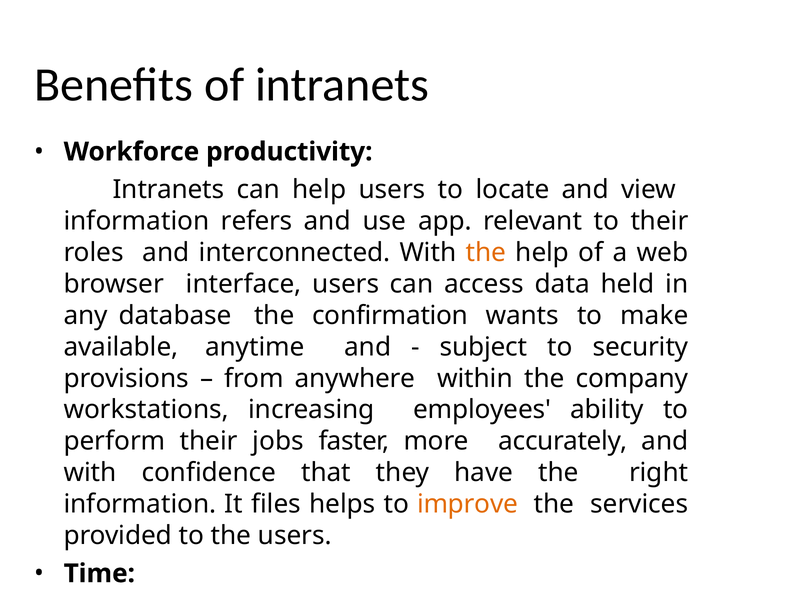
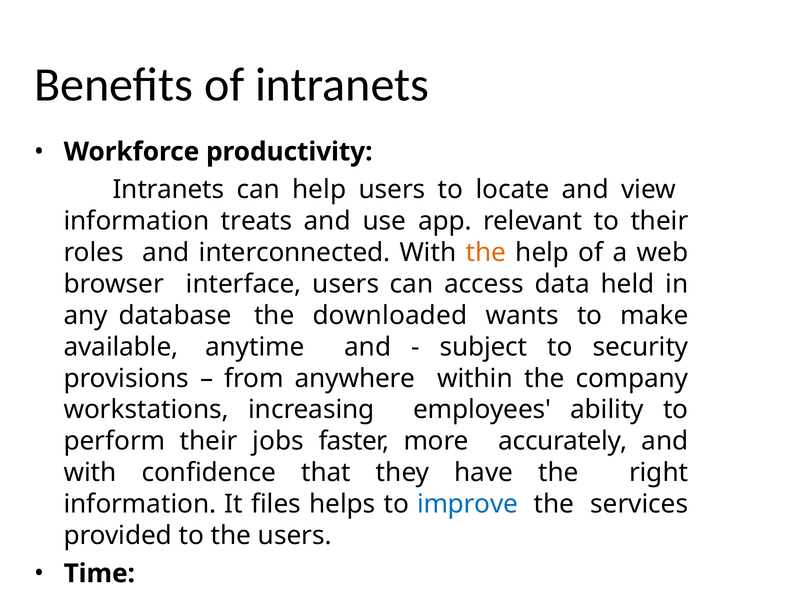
refers: refers -> treats
confirmation: confirmation -> downloaded
improve colour: orange -> blue
